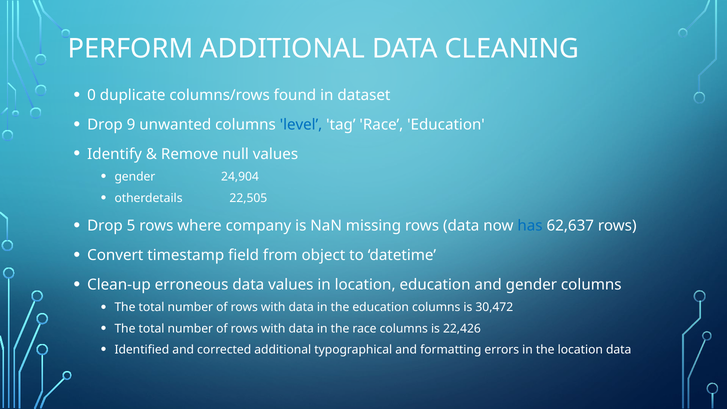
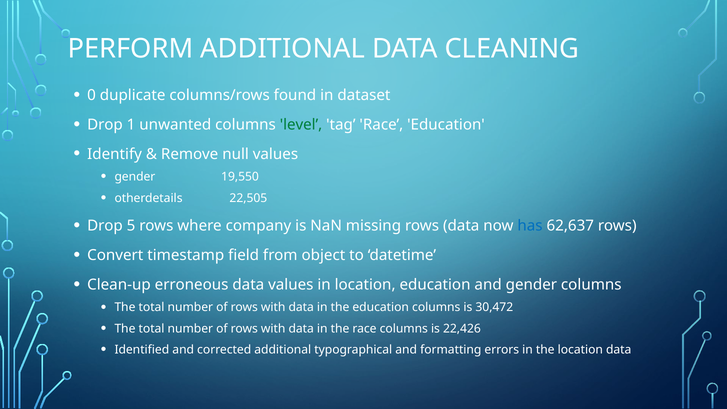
9: 9 -> 1
level colour: blue -> green
24,904: 24,904 -> 19,550
